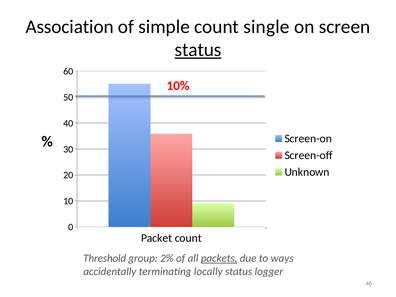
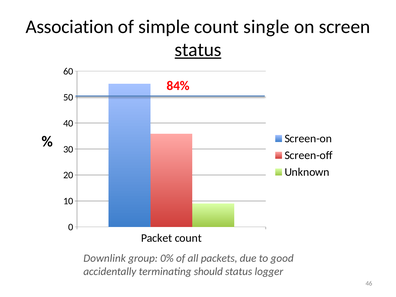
10%: 10% -> 84%
Threshold: Threshold -> Downlink
2%: 2% -> 0%
packets underline: present -> none
ways: ways -> good
locally: locally -> should
